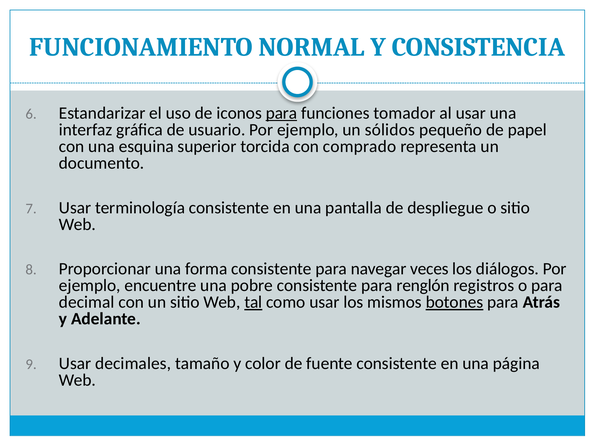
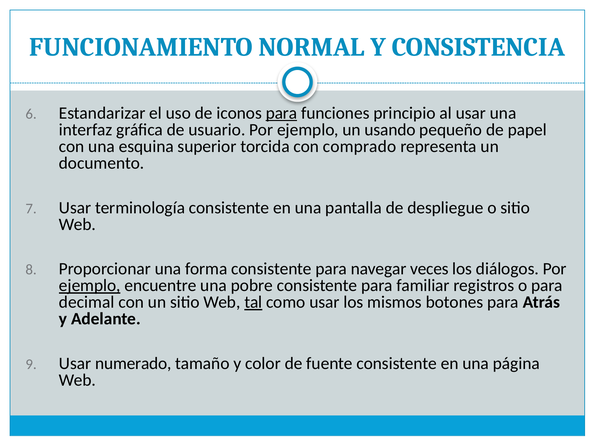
tomador: tomador -> principio
sólidos: sólidos -> usando
ejemplo at (90, 286) underline: none -> present
renglón: renglón -> familiar
botones underline: present -> none
decimales: decimales -> numerado
